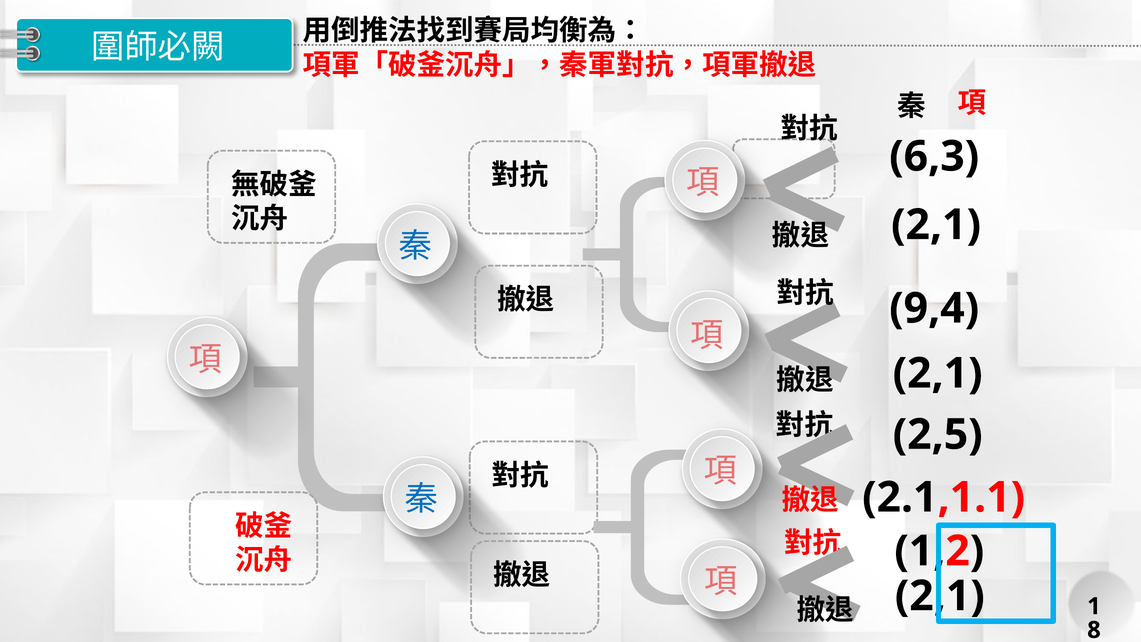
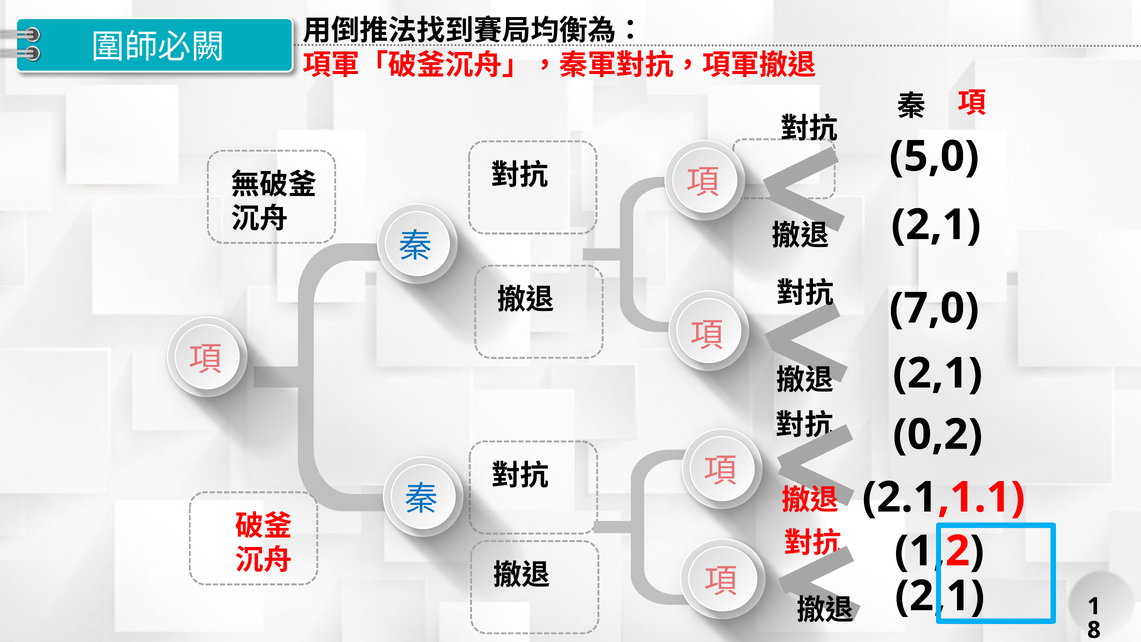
6,3: 6,3 -> 5,0
9,4: 9,4 -> 7,0
2,5: 2,5 -> 0,2
